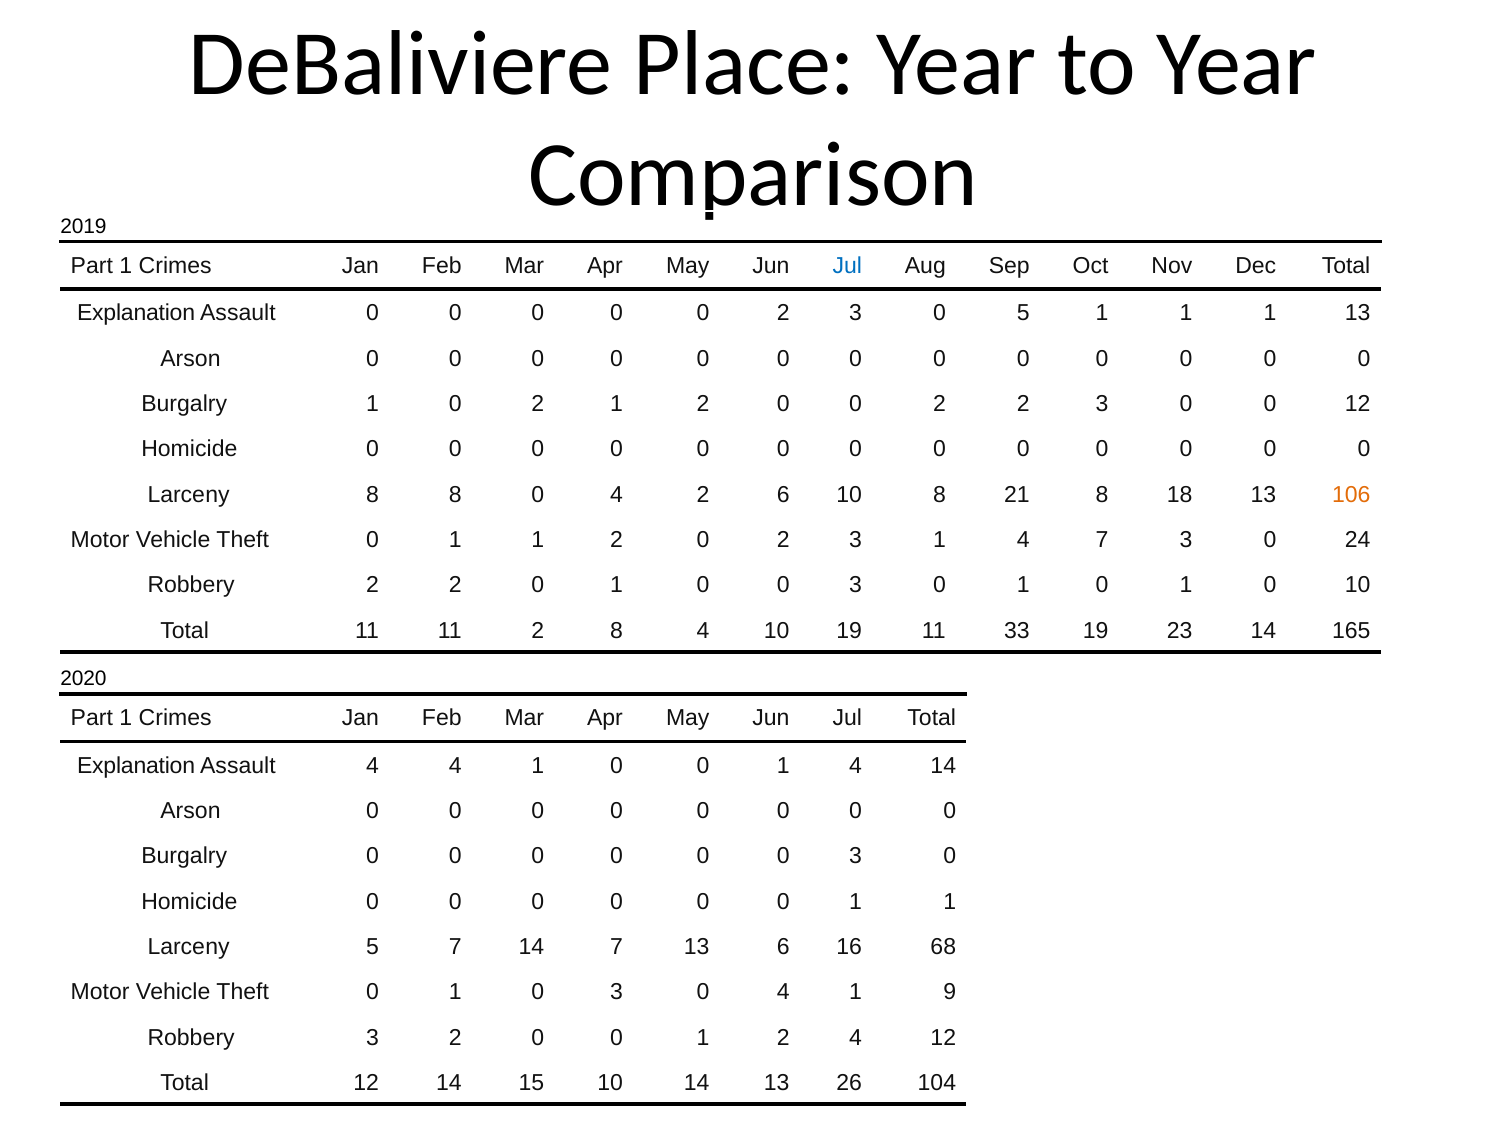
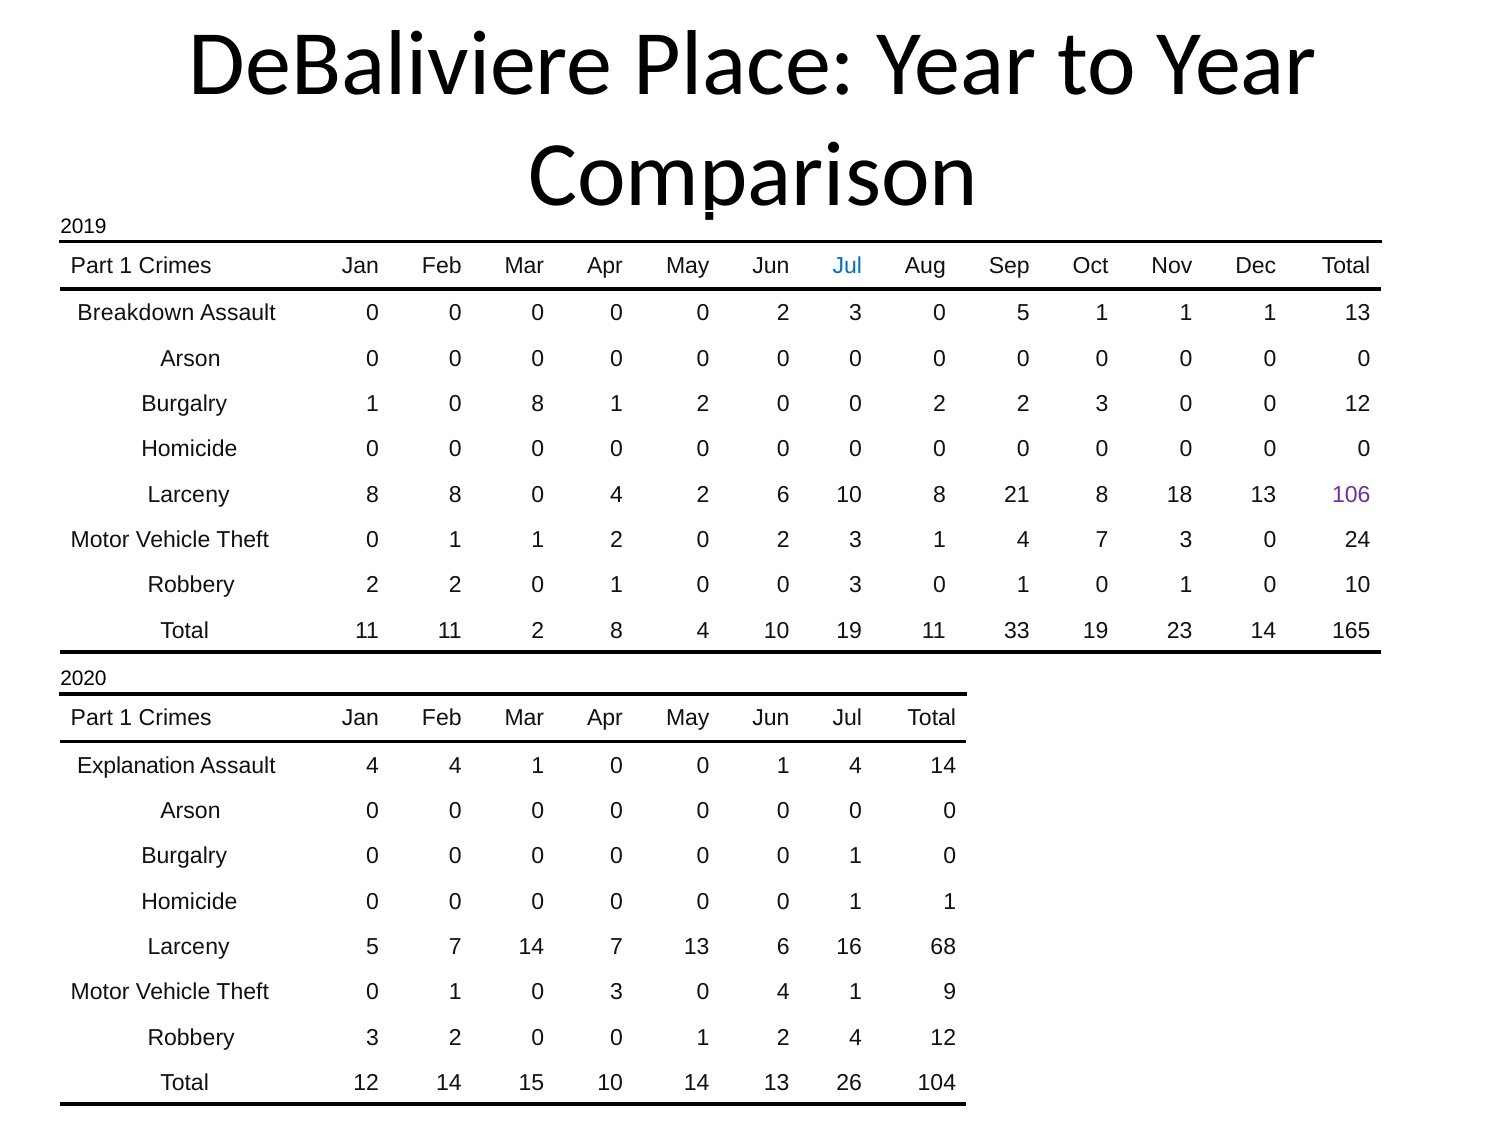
Explanation at (136, 313): Explanation -> Breakdown
1 0 2: 2 -> 8
106 colour: orange -> purple
3 at (856, 856): 3 -> 1
